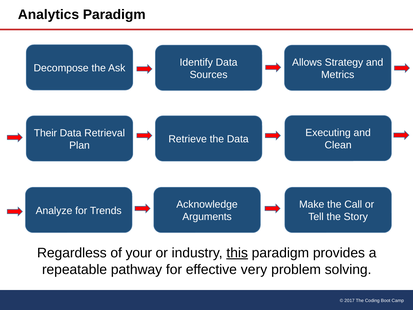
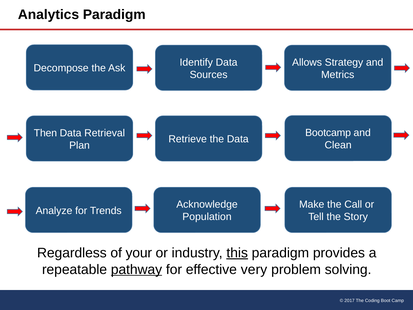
Executing: Executing -> Bootcamp
Their: Their -> Then
Arguments: Arguments -> Population
pathway underline: none -> present
